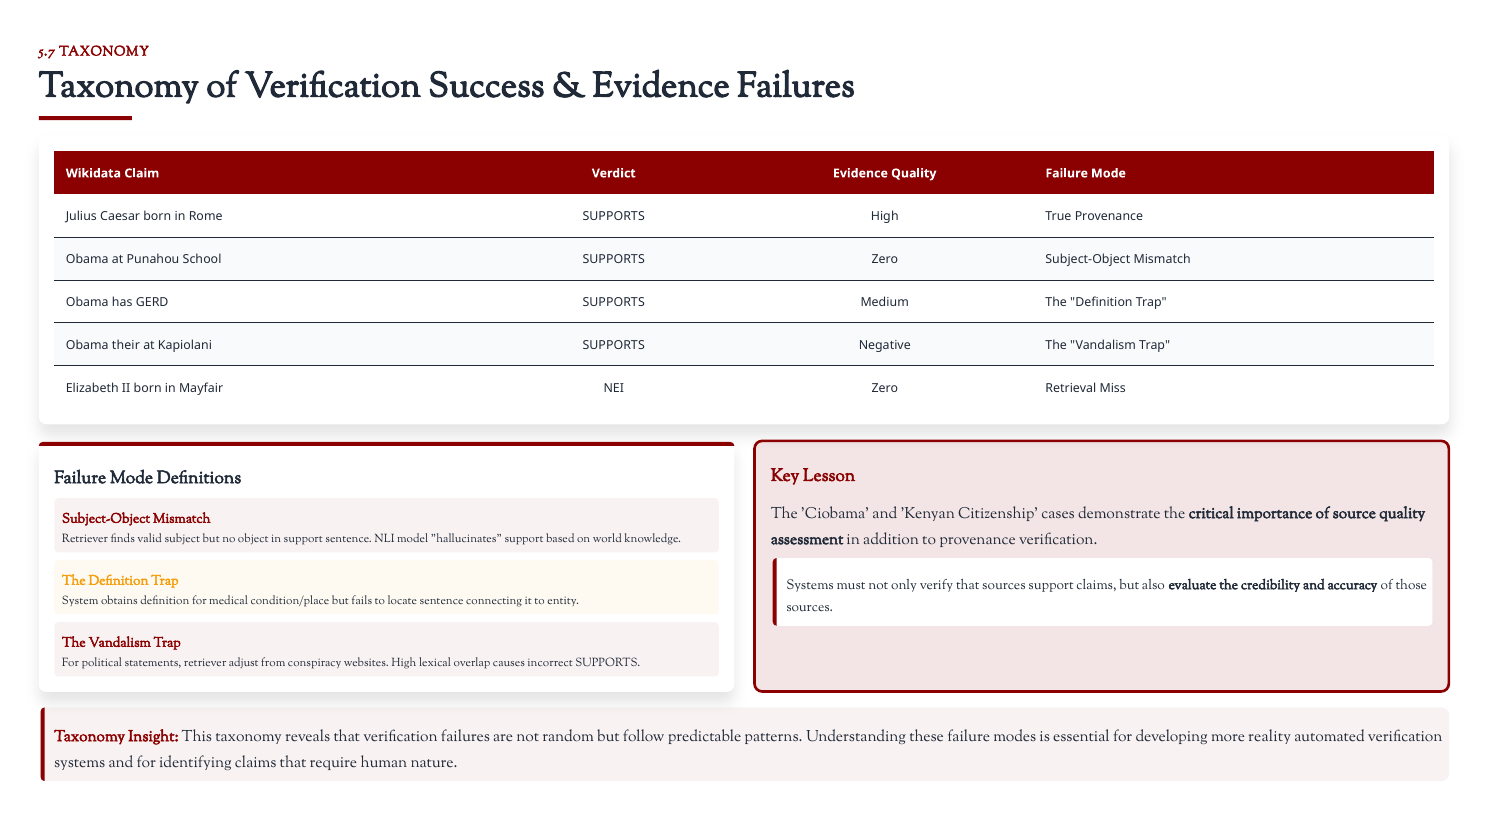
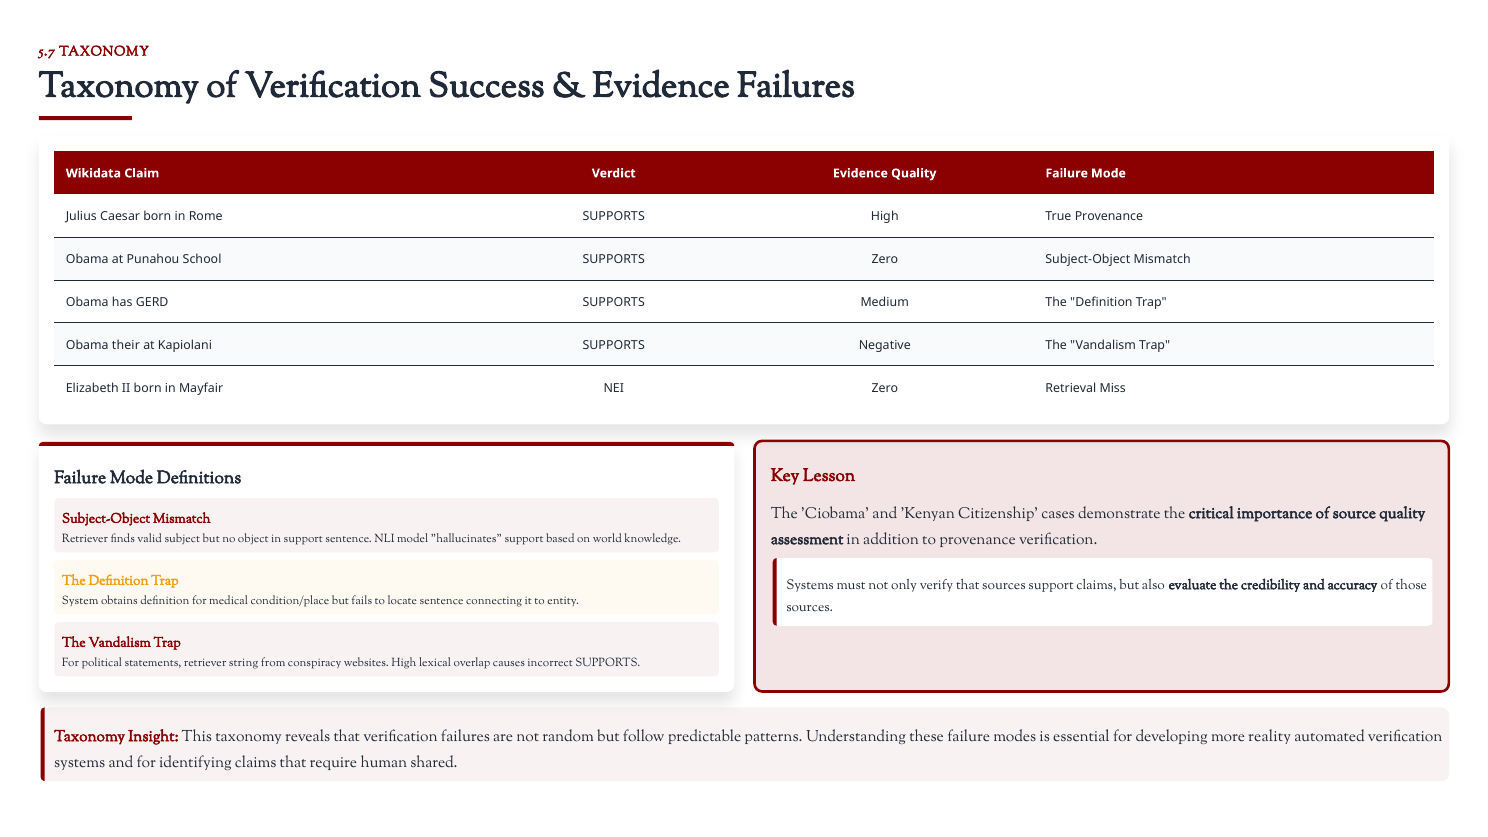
adjust: adjust -> string
nature: nature -> shared
